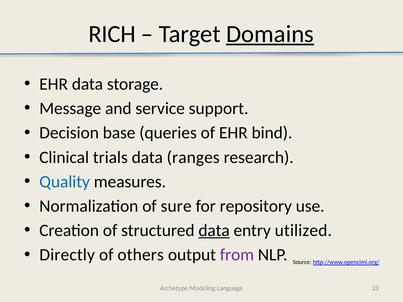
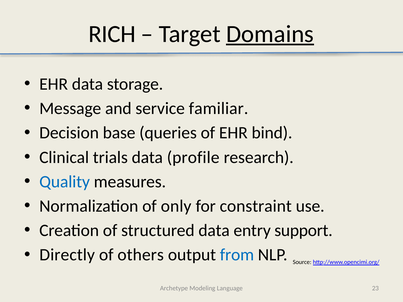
support: support -> familiar
ranges: ranges -> profile
sure: sure -> only
repository: repository -> constraint
data at (214, 231) underline: present -> none
utilized: utilized -> support
from colour: purple -> blue
